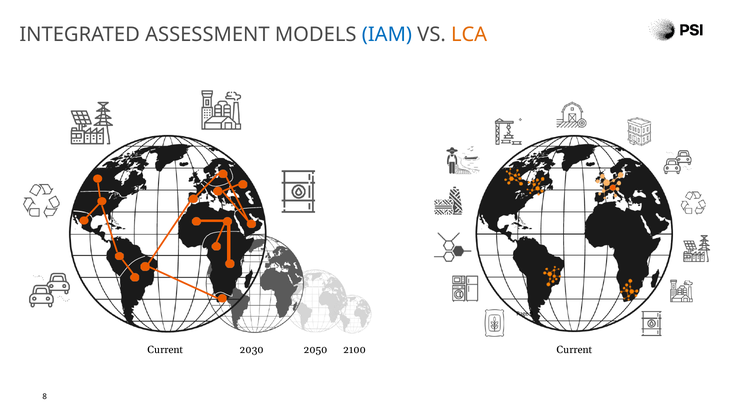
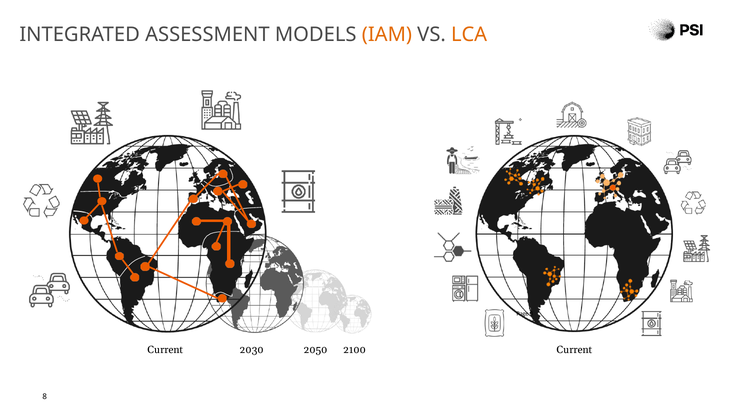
IAM colour: blue -> orange
